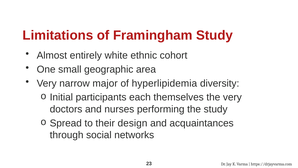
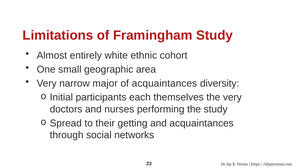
of hyperlipidemia: hyperlipidemia -> acquaintances
design: design -> getting
